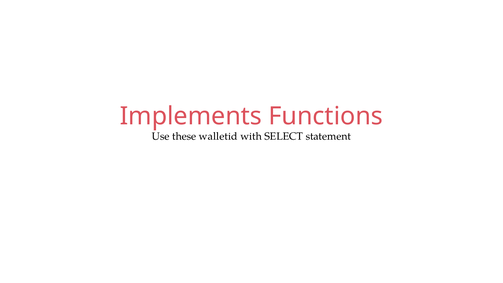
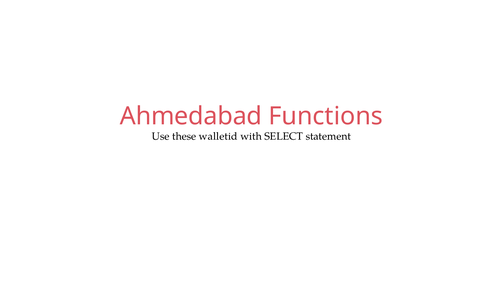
Implements: Implements -> Ahmedabad
